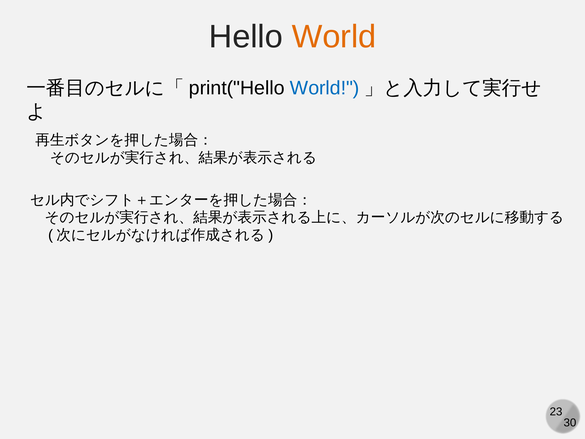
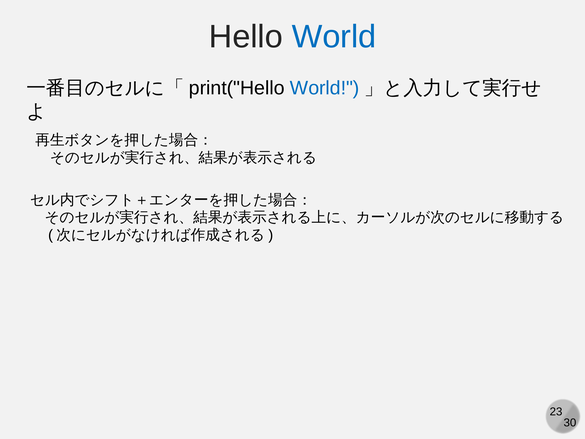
World at (334, 37) colour: orange -> blue
